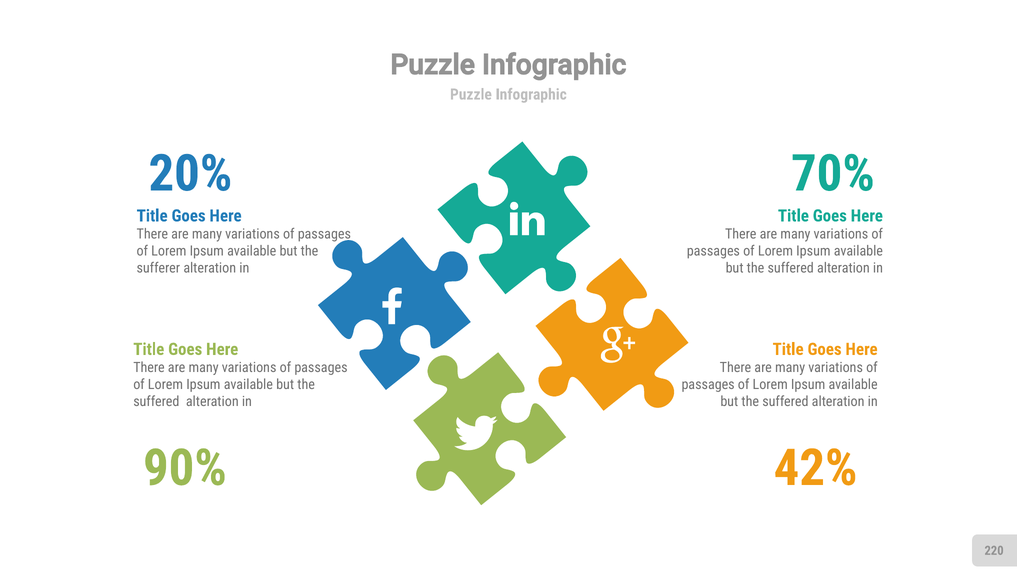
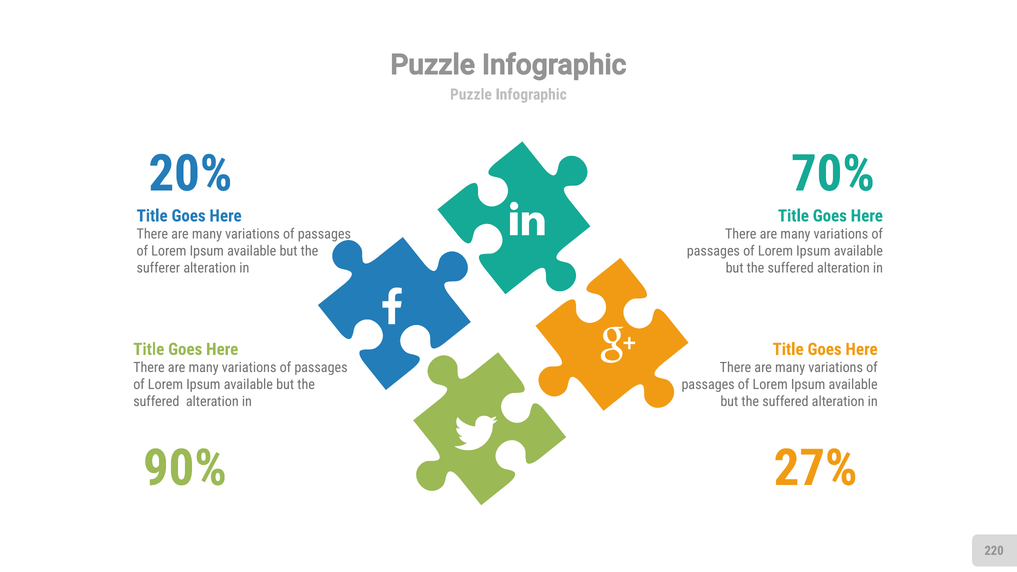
42%: 42% -> 27%
